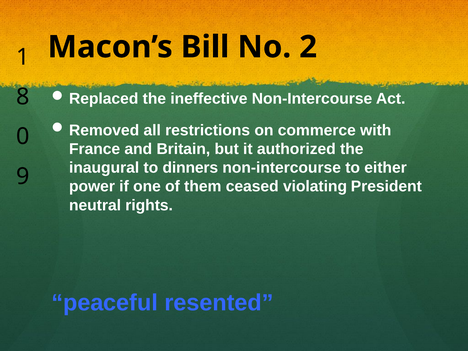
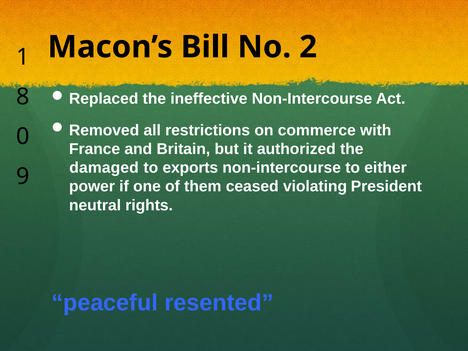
inaugural: inaugural -> damaged
dinners: dinners -> exports
